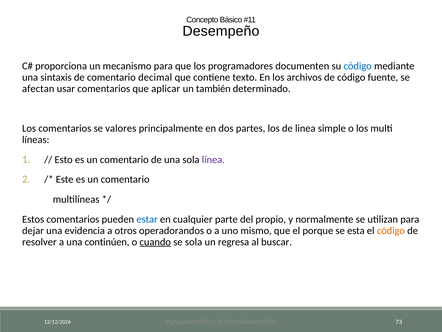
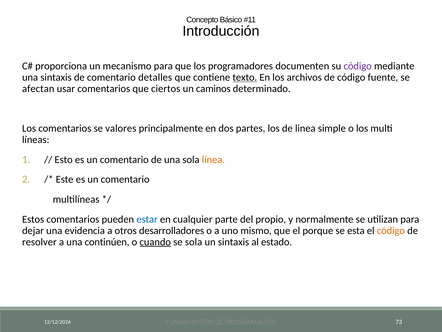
Desempeño: Desempeño -> Introducción
código at (358, 66) colour: blue -> purple
decimal: decimal -> detalles
texto underline: none -> present
aplicar: aplicar -> ciertos
también: también -> caminos
línea colour: purple -> orange
operadorandos: operadorandos -> desarrolladores
un regresa: regresa -> sintaxis
buscar: buscar -> estado
